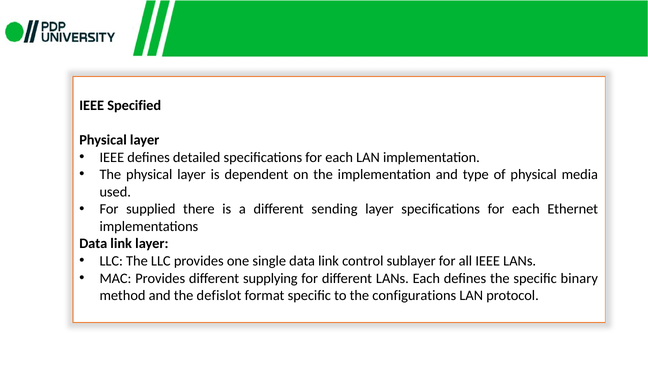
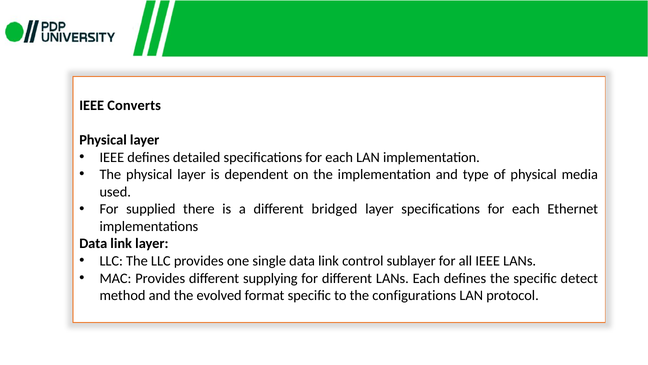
Specified: Specified -> Converts
sending: sending -> bridged
binary: binary -> detect
defislot: defislot -> evolved
